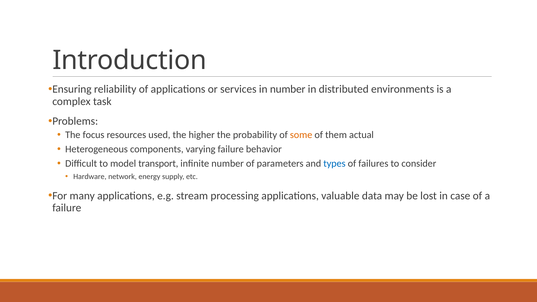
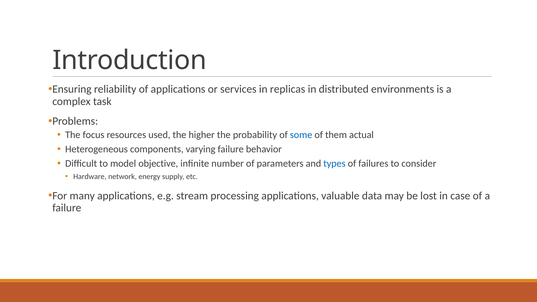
in number: number -> replicas
some colour: orange -> blue
transport: transport -> objective
